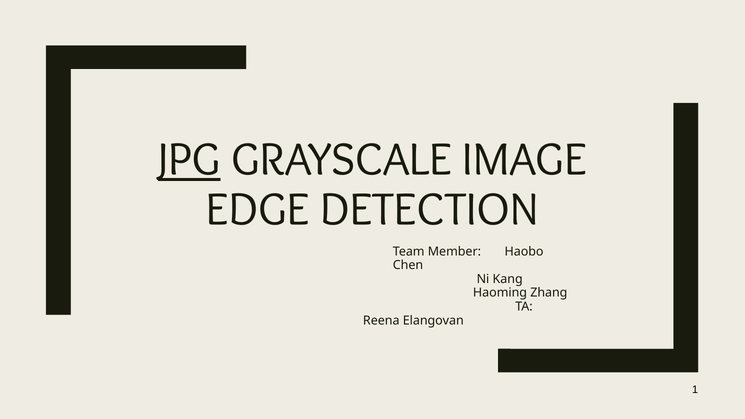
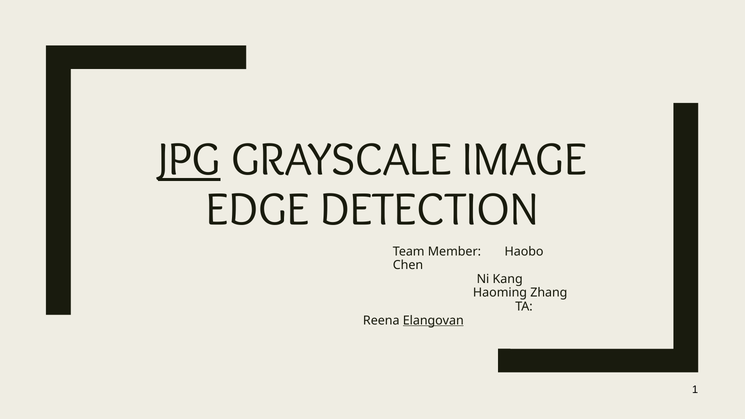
Elangovan underline: none -> present
